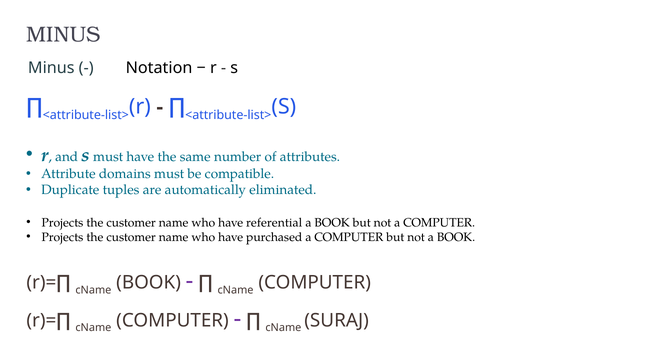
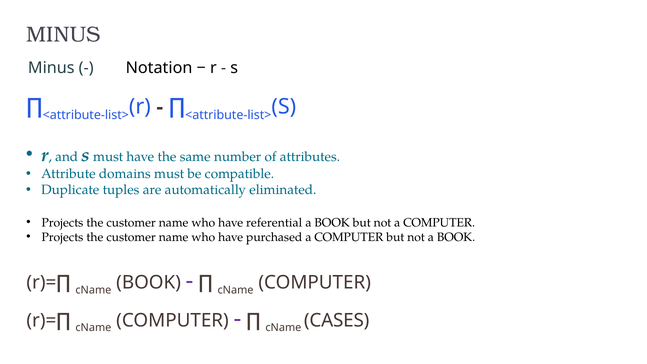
SURAJ: SURAJ -> CASES
